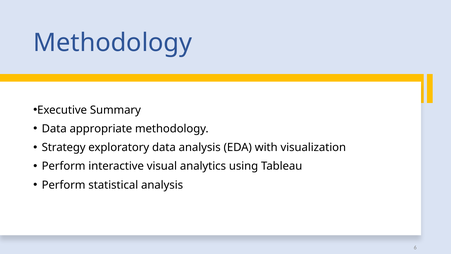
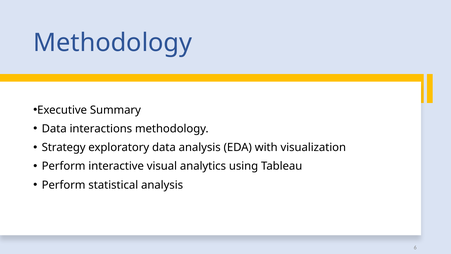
appropriate: appropriate -> interactions
